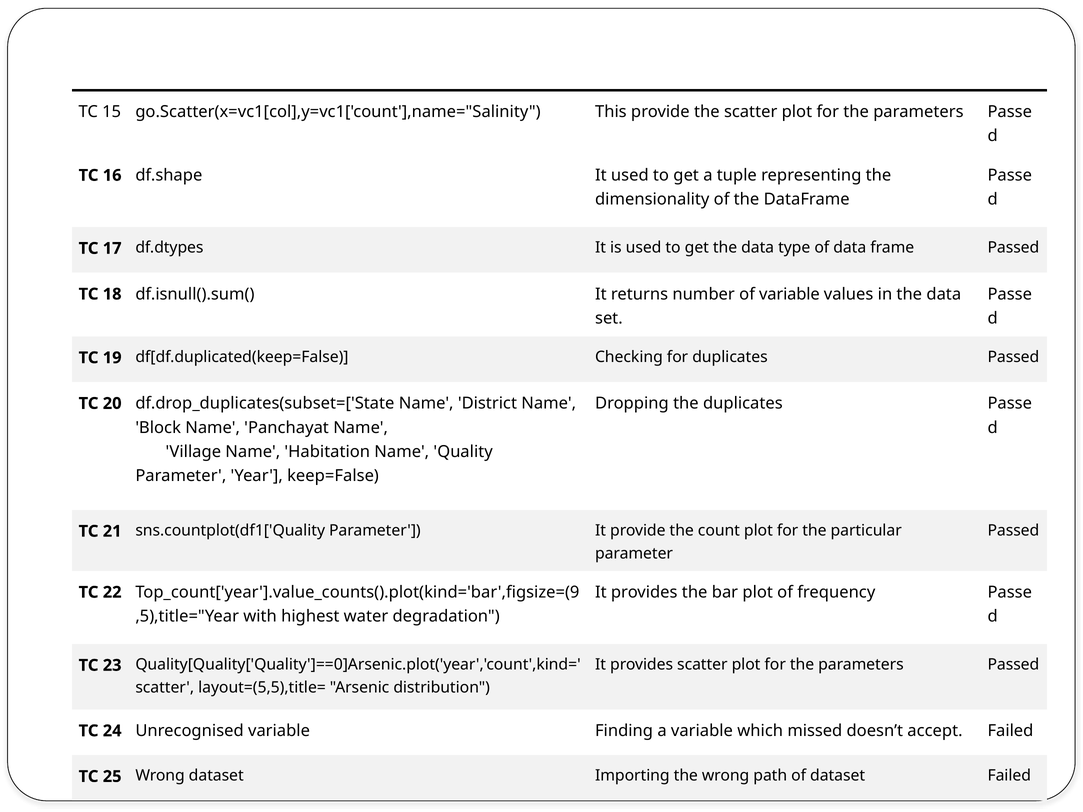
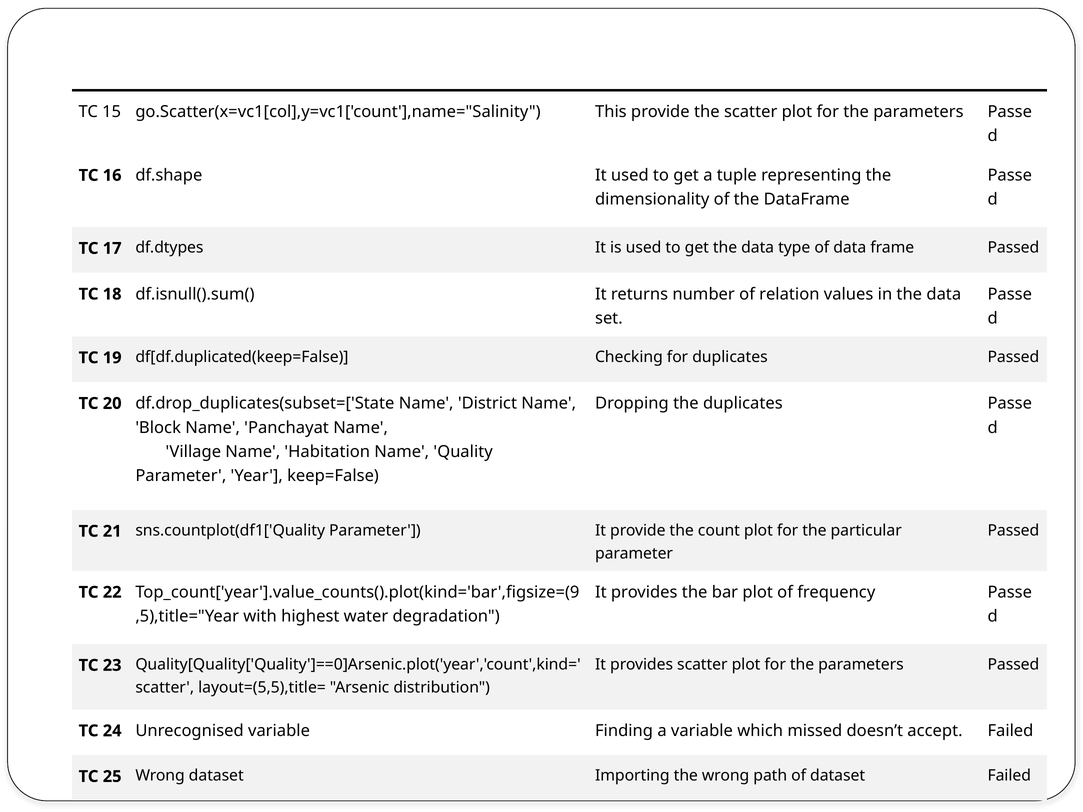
of variable: variable -> relation
